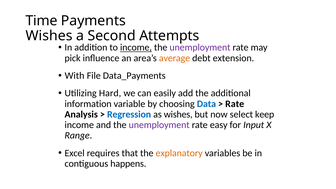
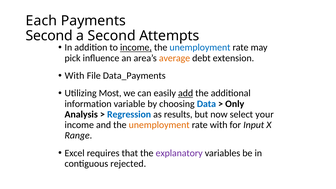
Time: Time -> Each
Wishes at (49, 36): Wishes -> Second
unemployment at (200, 48) colour: purple -> blue
Hard: Hard -> Most
add underline: none -> present
Rate at (235, 104): Rate -> Only
as wishes: wishes -> results
keep: keep -> your
unemployment at (159, 125) colour: purple -> orange
rate easy: easy -> with
explanatory colour: orange -> purple
happens: happens -> rejected
